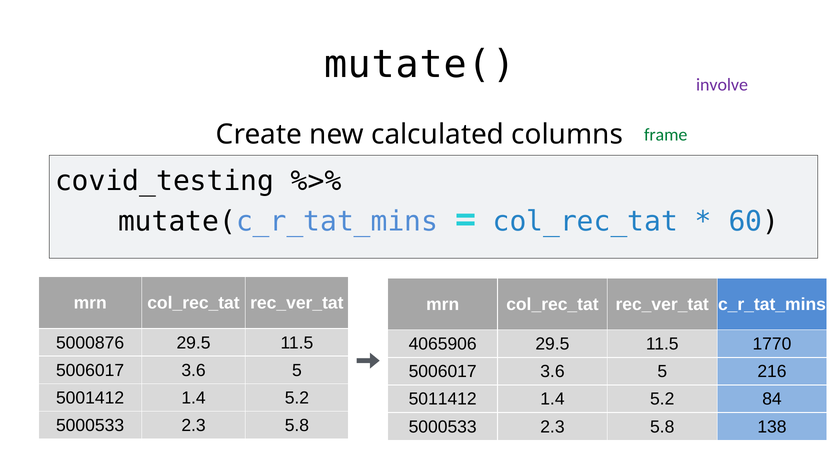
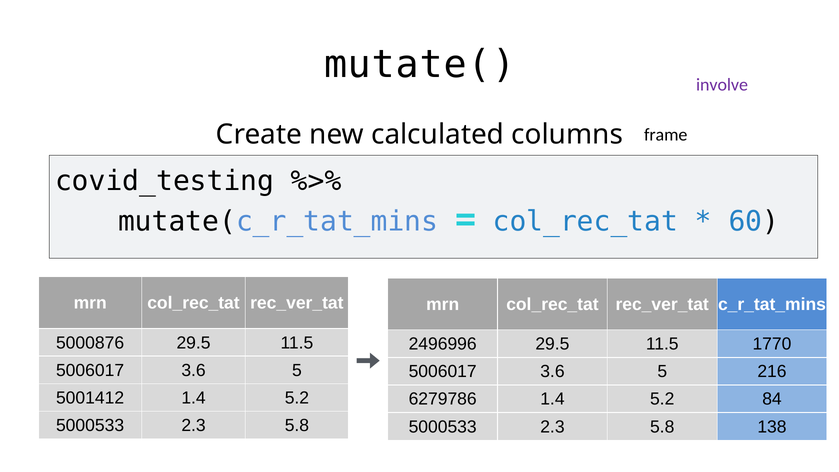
frame colour: green -> black
4065906: 4065906 -> 2496996
5011412: 5011412 -> 6279786
